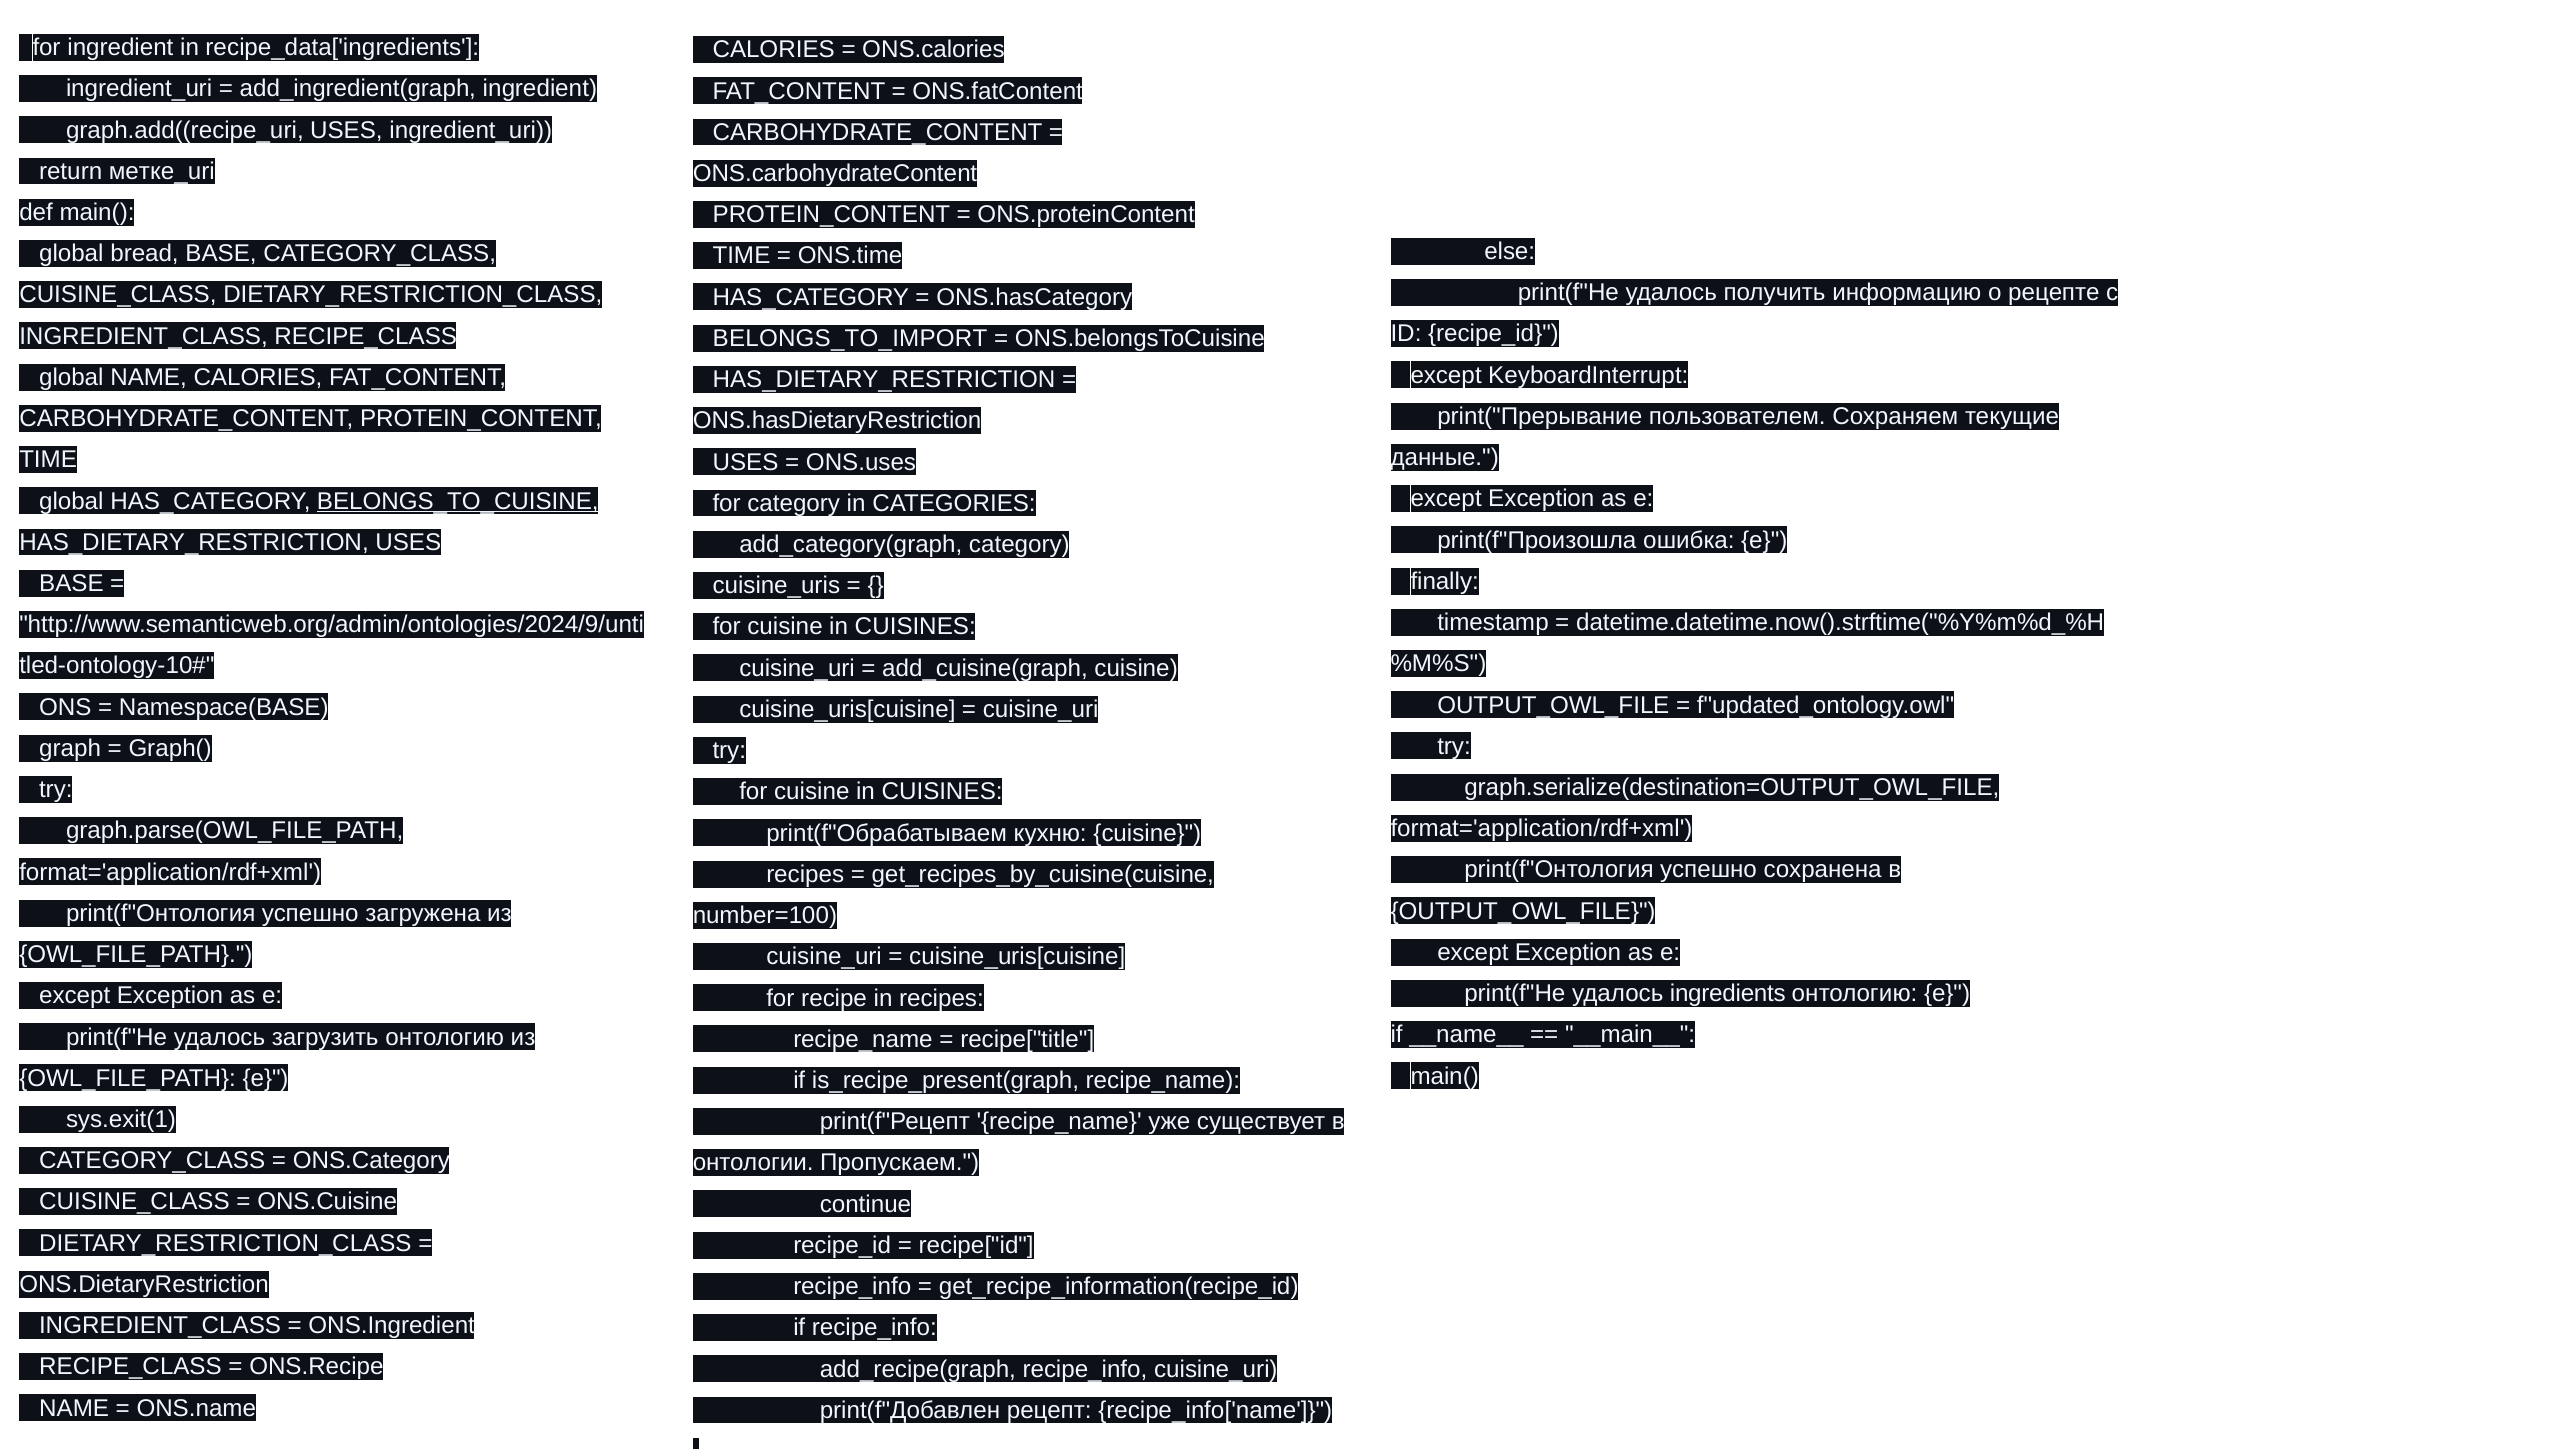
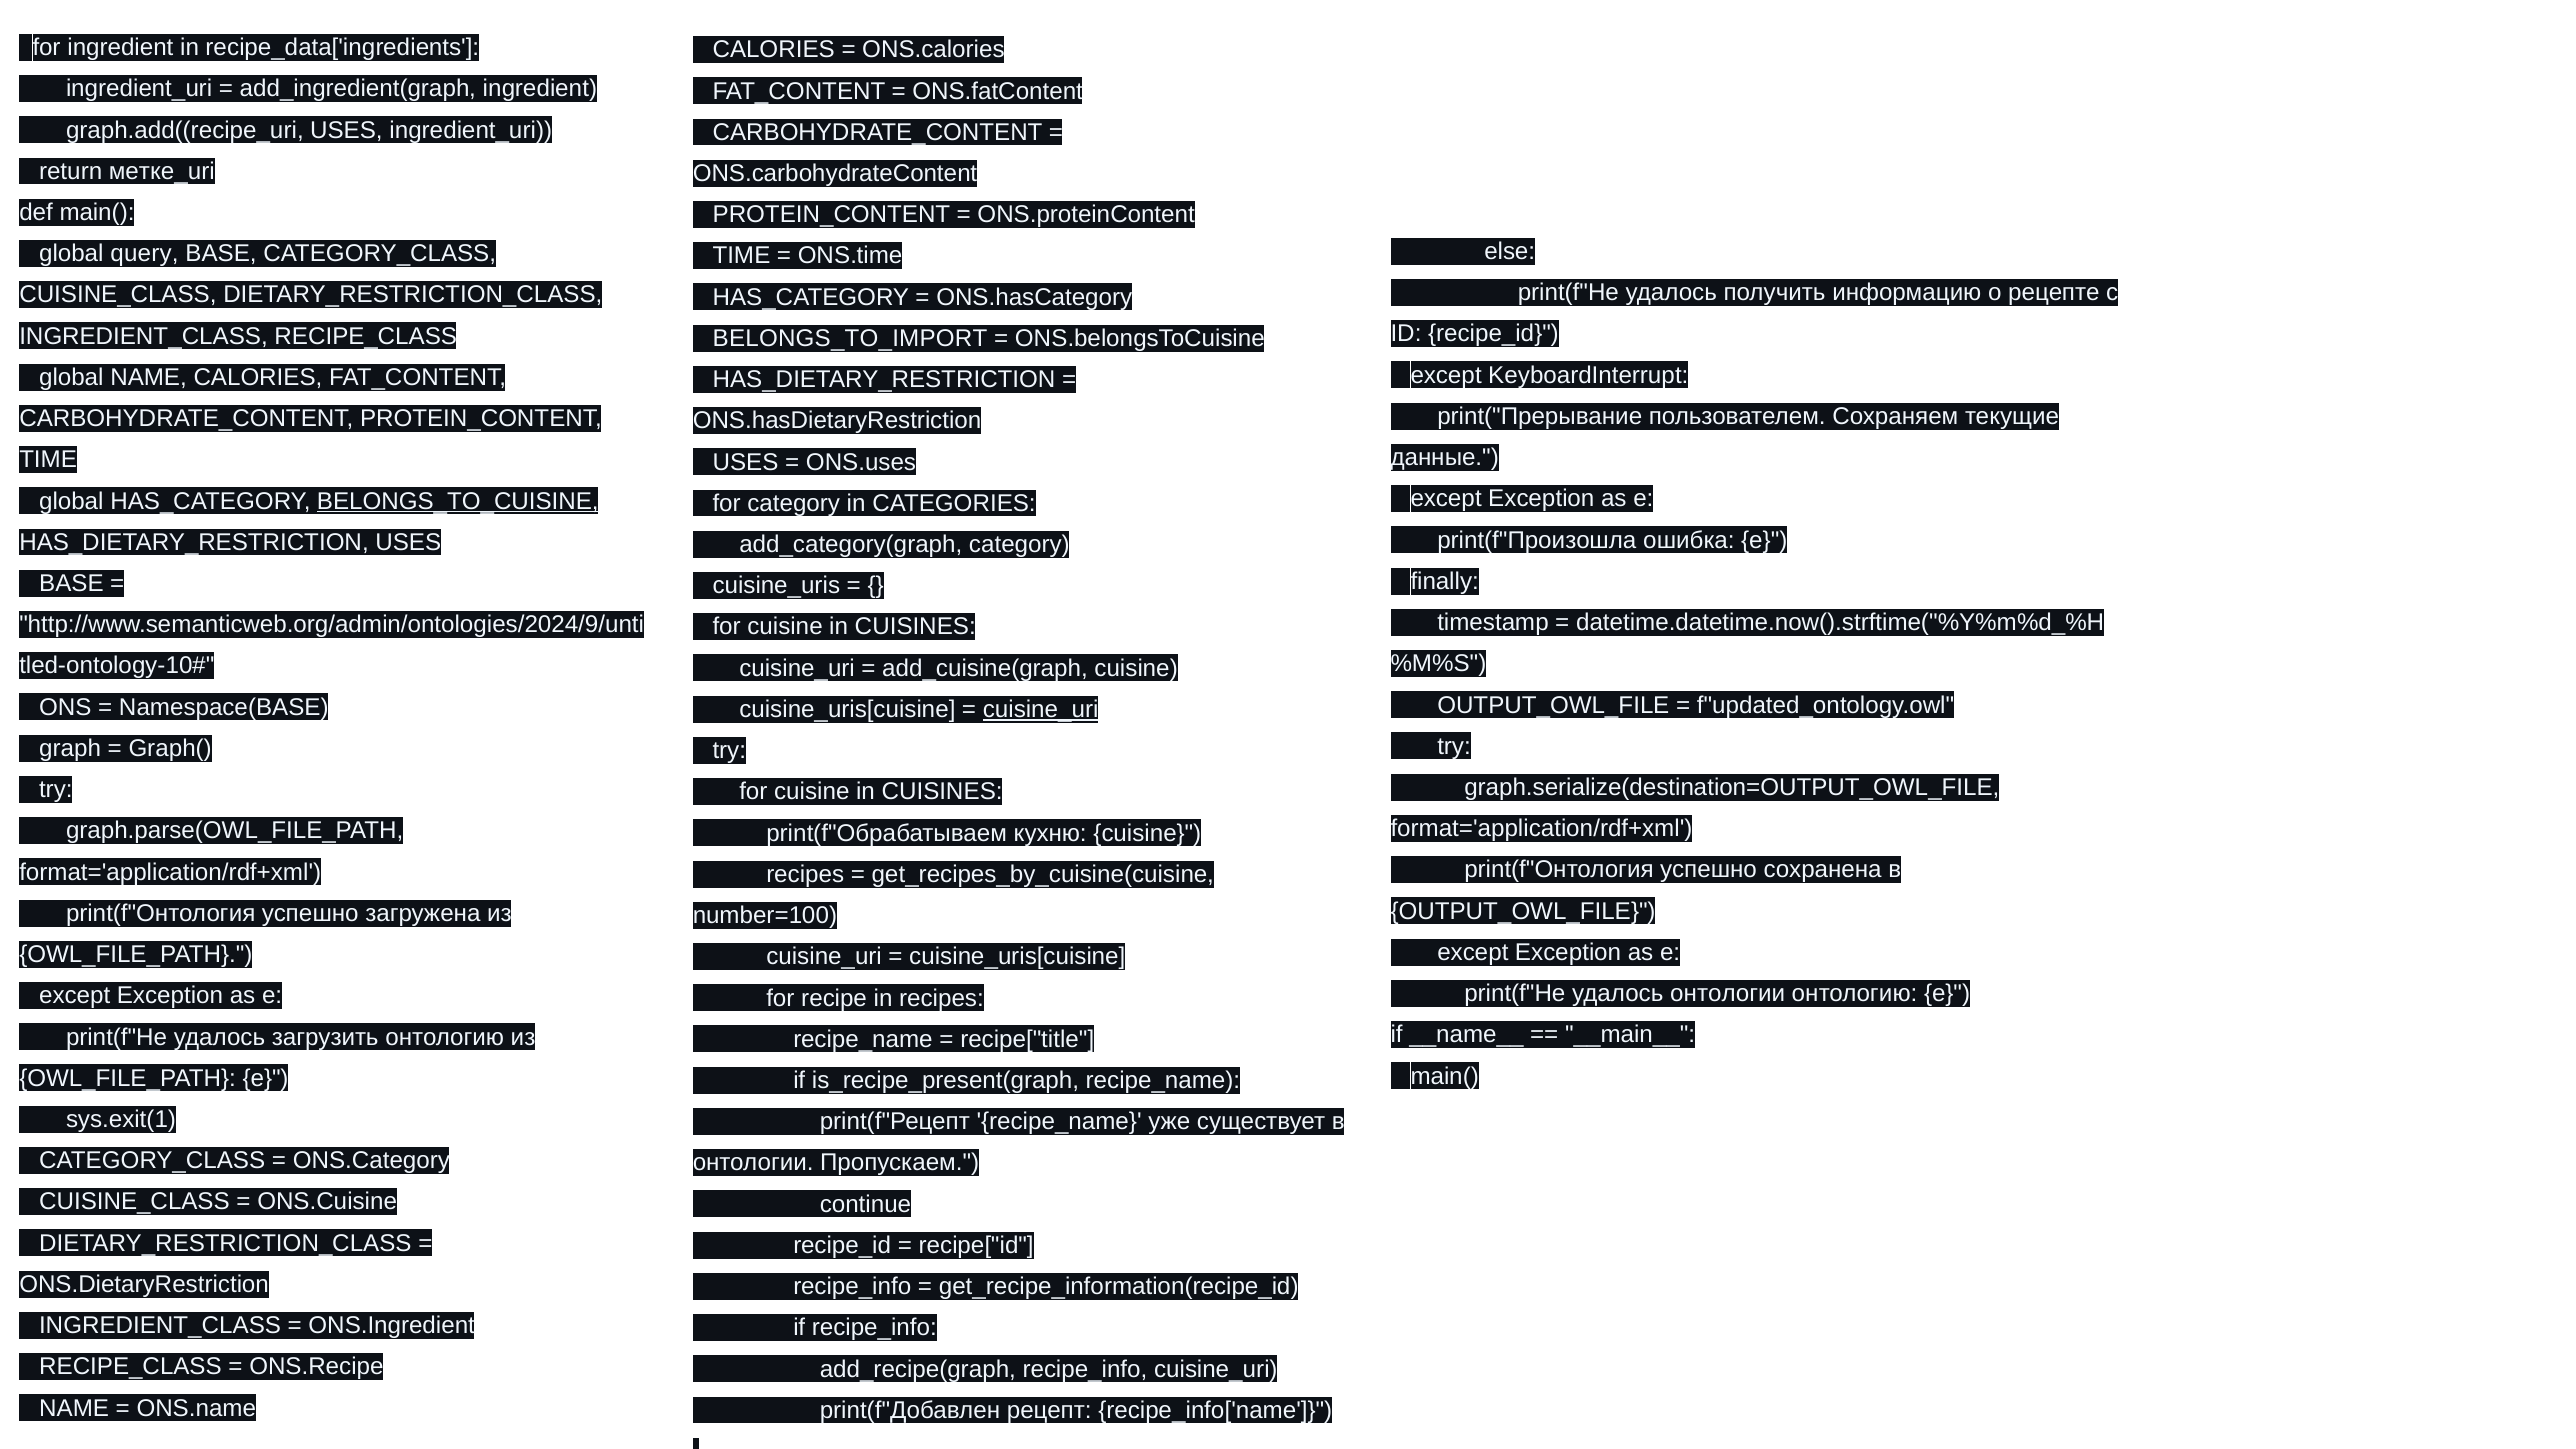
bread: bread -> query
cuisine_uri at (1041, 709) underline: none -> present
удалось ingredients: ingredients -> онтологии
